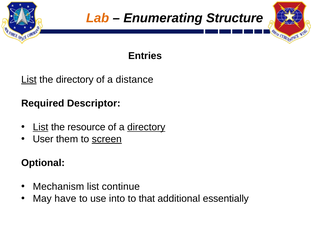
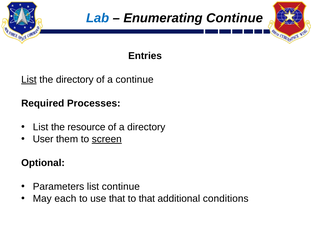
Lab colour: orange -> blue
Enumerating Structure: Structure -> Continue
a distance: distance -> continue
Descriptor: Descriptor -> Processes
List at (41, 127) underline: present -> none
directory at (146, 127) underline: present -> none
Mechanism: Mechanism -> Parameters
have: have -> each
use into: into -> that
essentially: essentially -> conditions
